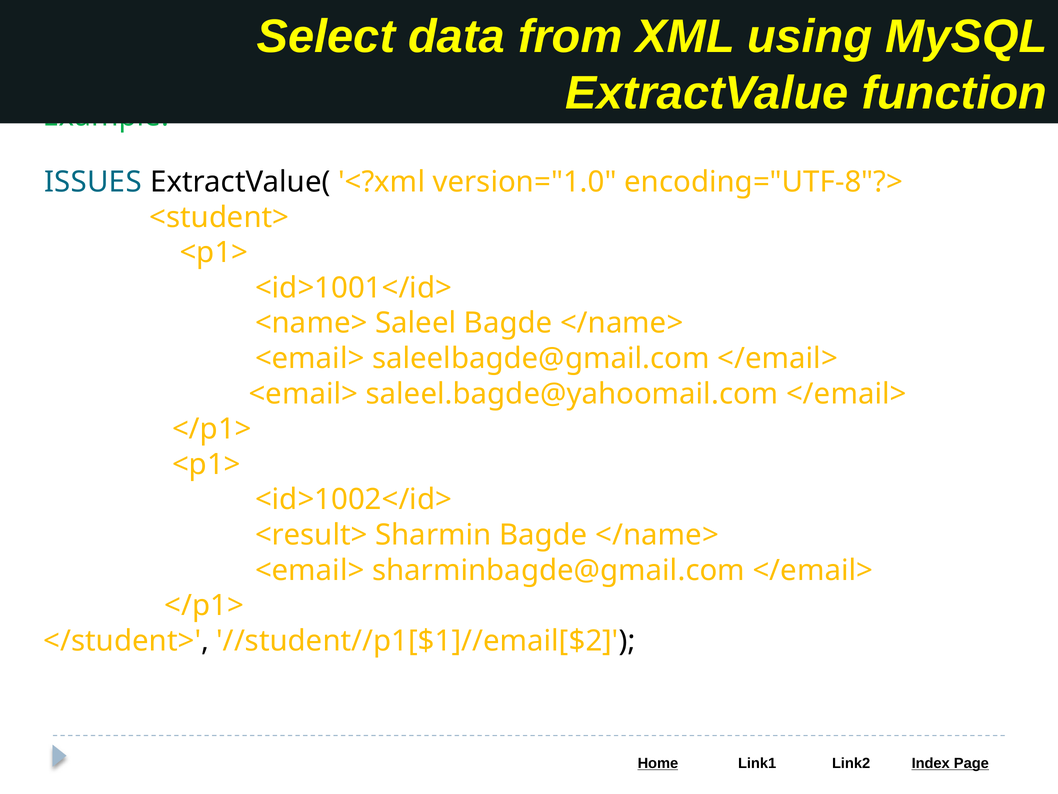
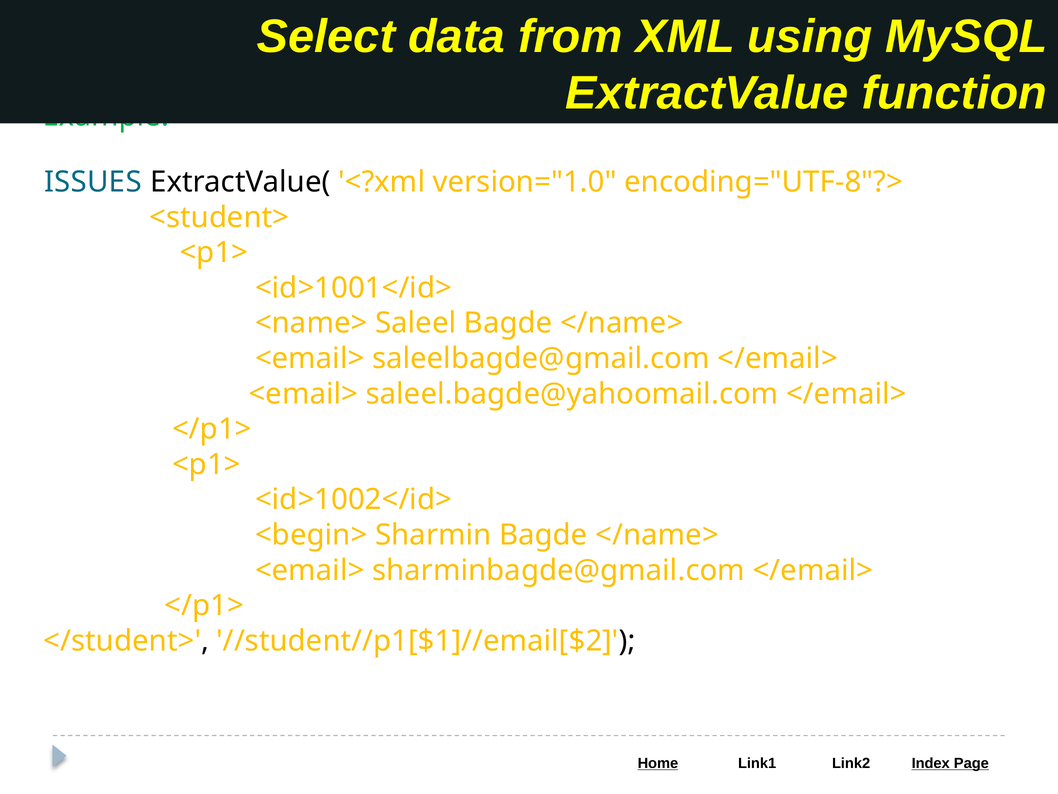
<result>: <result> -> <begin>
